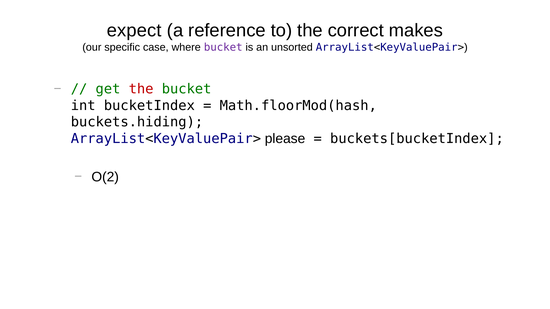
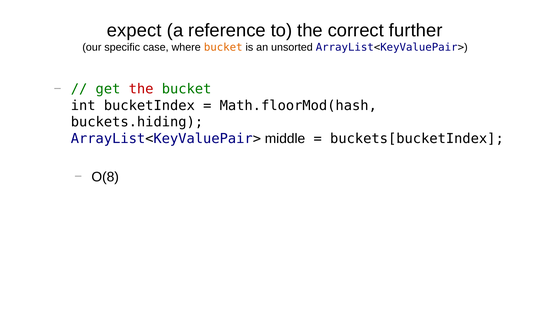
makes: makes -> further
bucket at (223, 47) colour: purple -> orange
please: please -> middle
O(2: O(2 -> O(8
